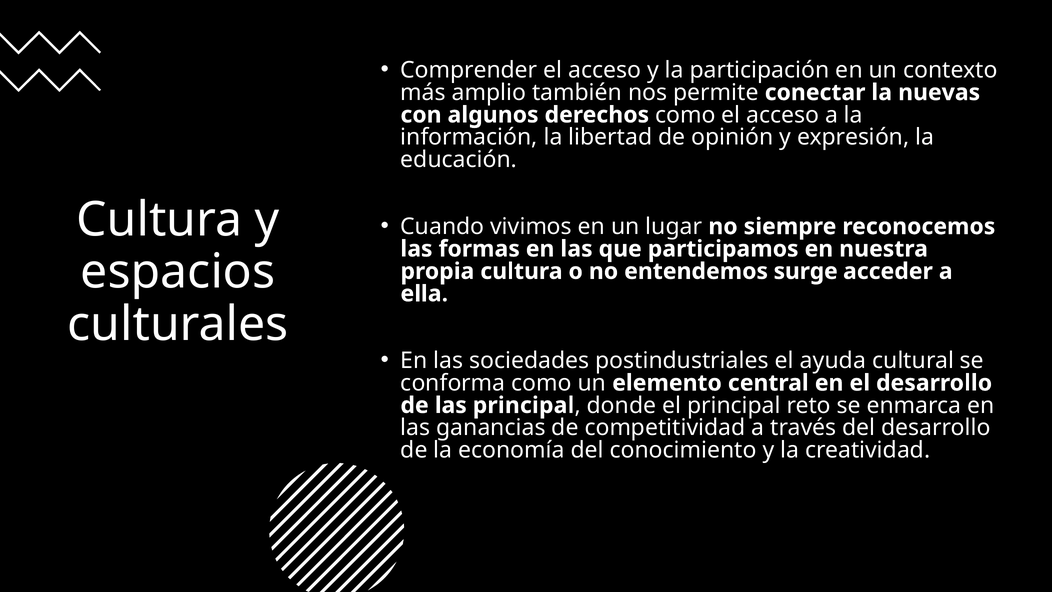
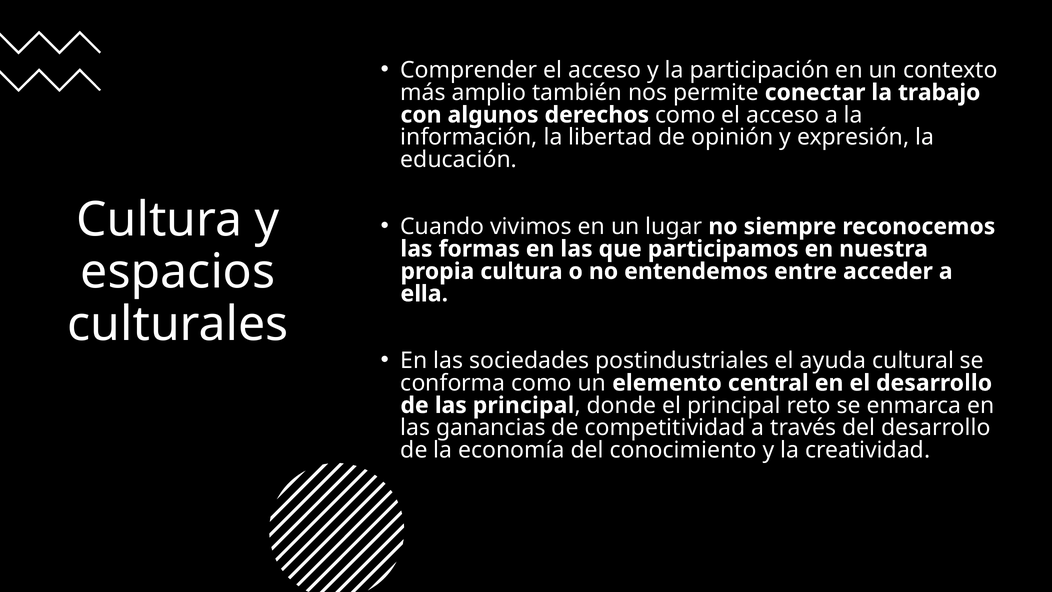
nuevas: nuevas -> trabajo
surge: surge -> entre
